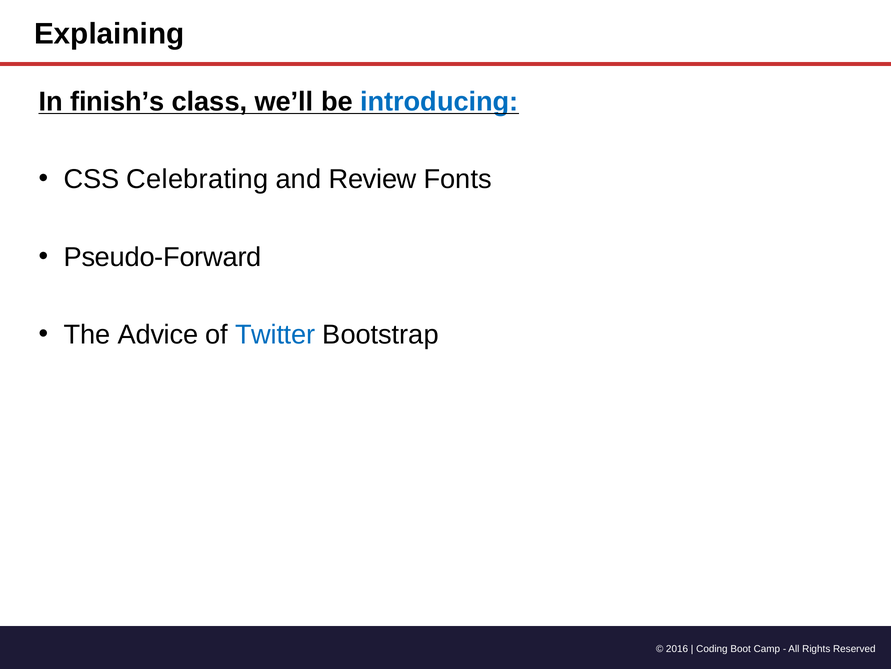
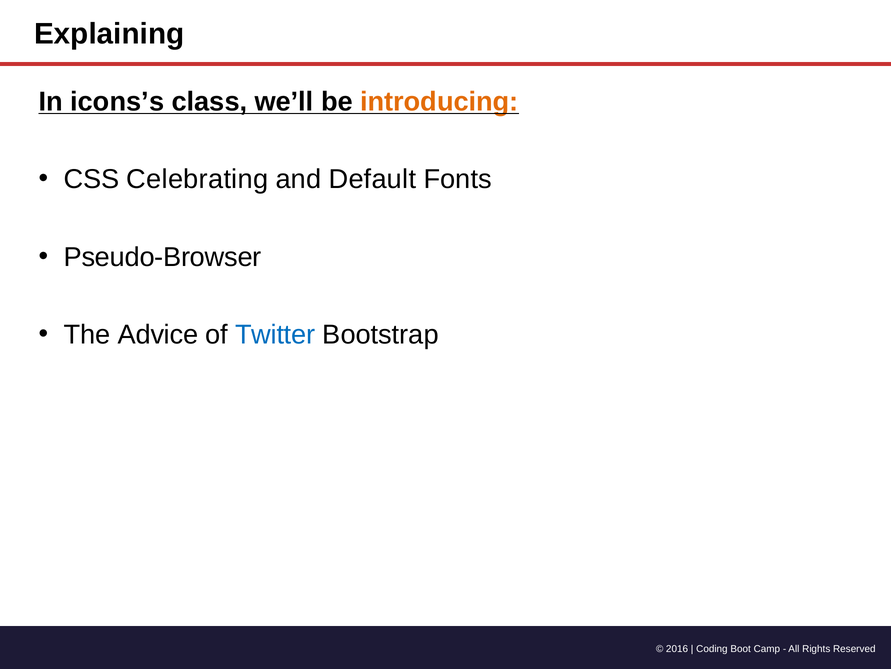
finish’s: finish’s -> icons’s
introducing colour: blue -> orange
Review: Review -> Default
Pseudo-Forward: Pseudo-Forward -> Pseudo-Browser
